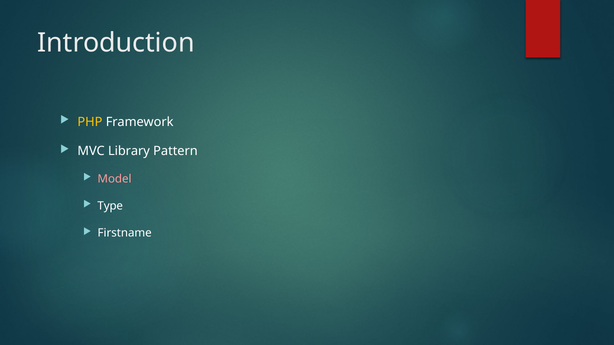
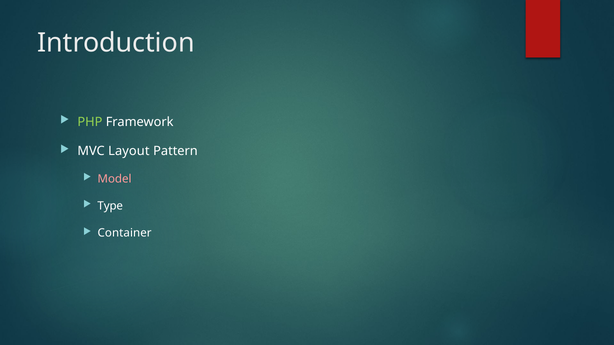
PHP colour: yellow -> light green
Library: Library -> Layout
Firstname: Firstname -> Container
